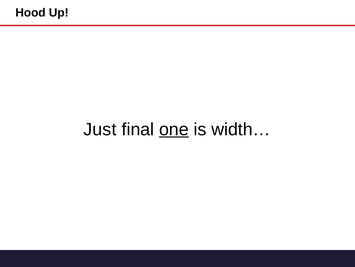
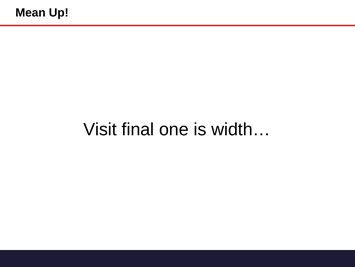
Hood: Hood -> Mean
Just: Just -> Visit
one underline: present -> none
